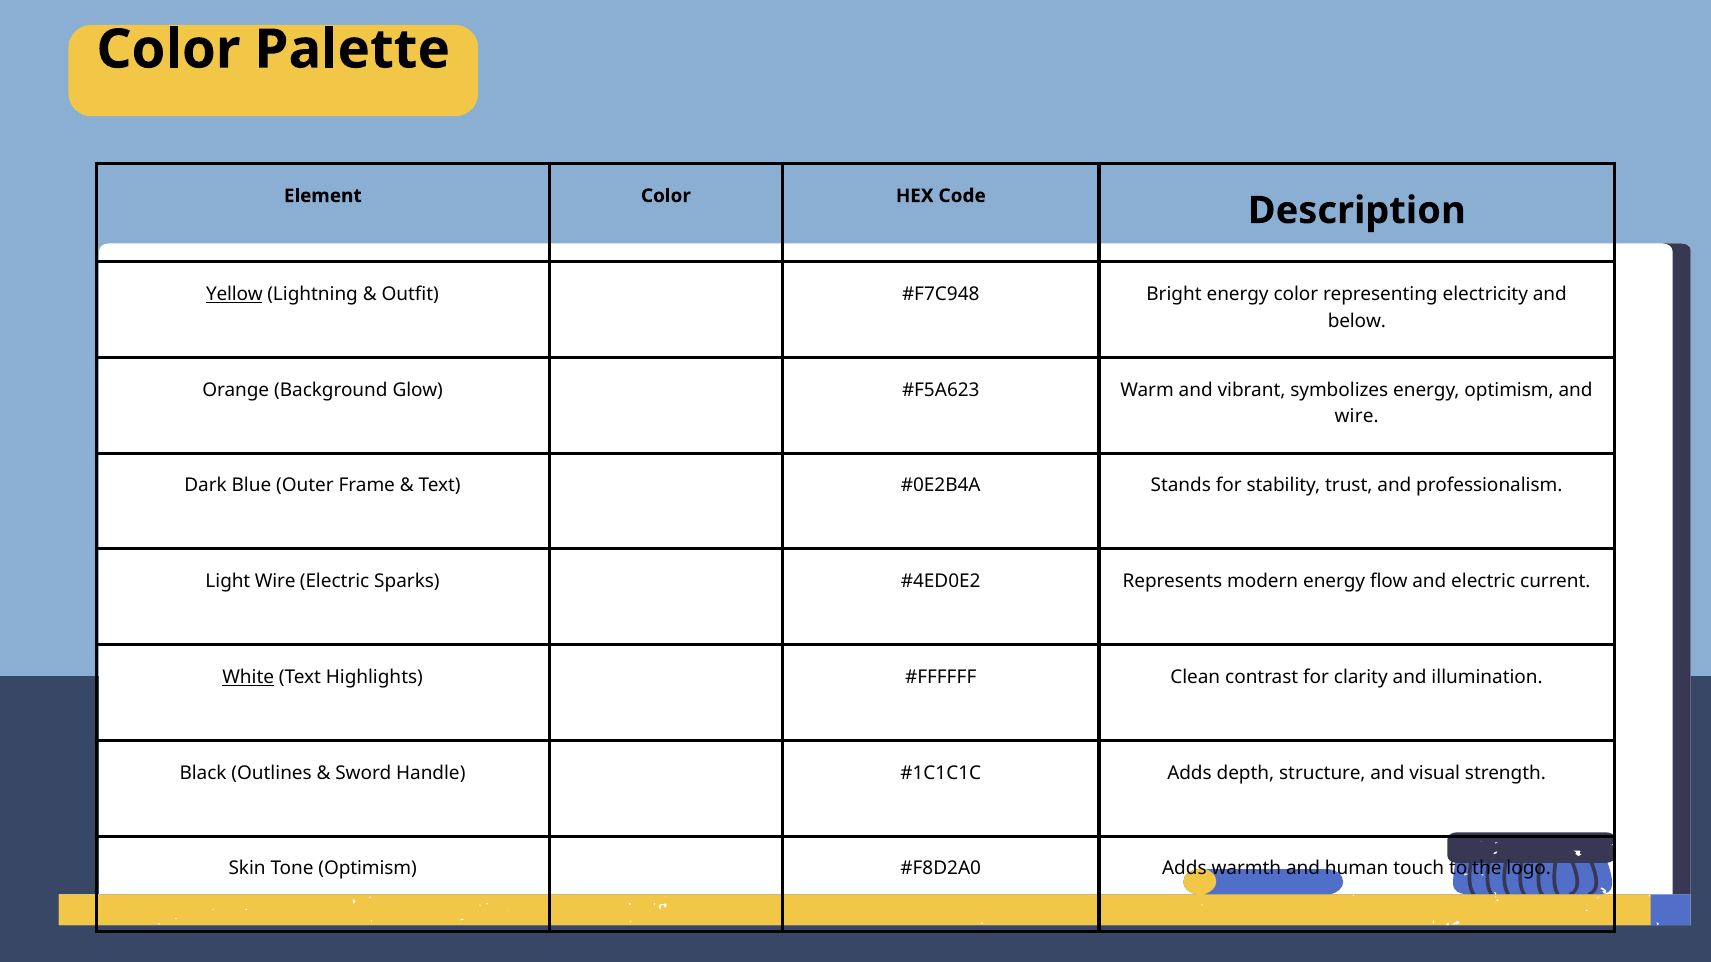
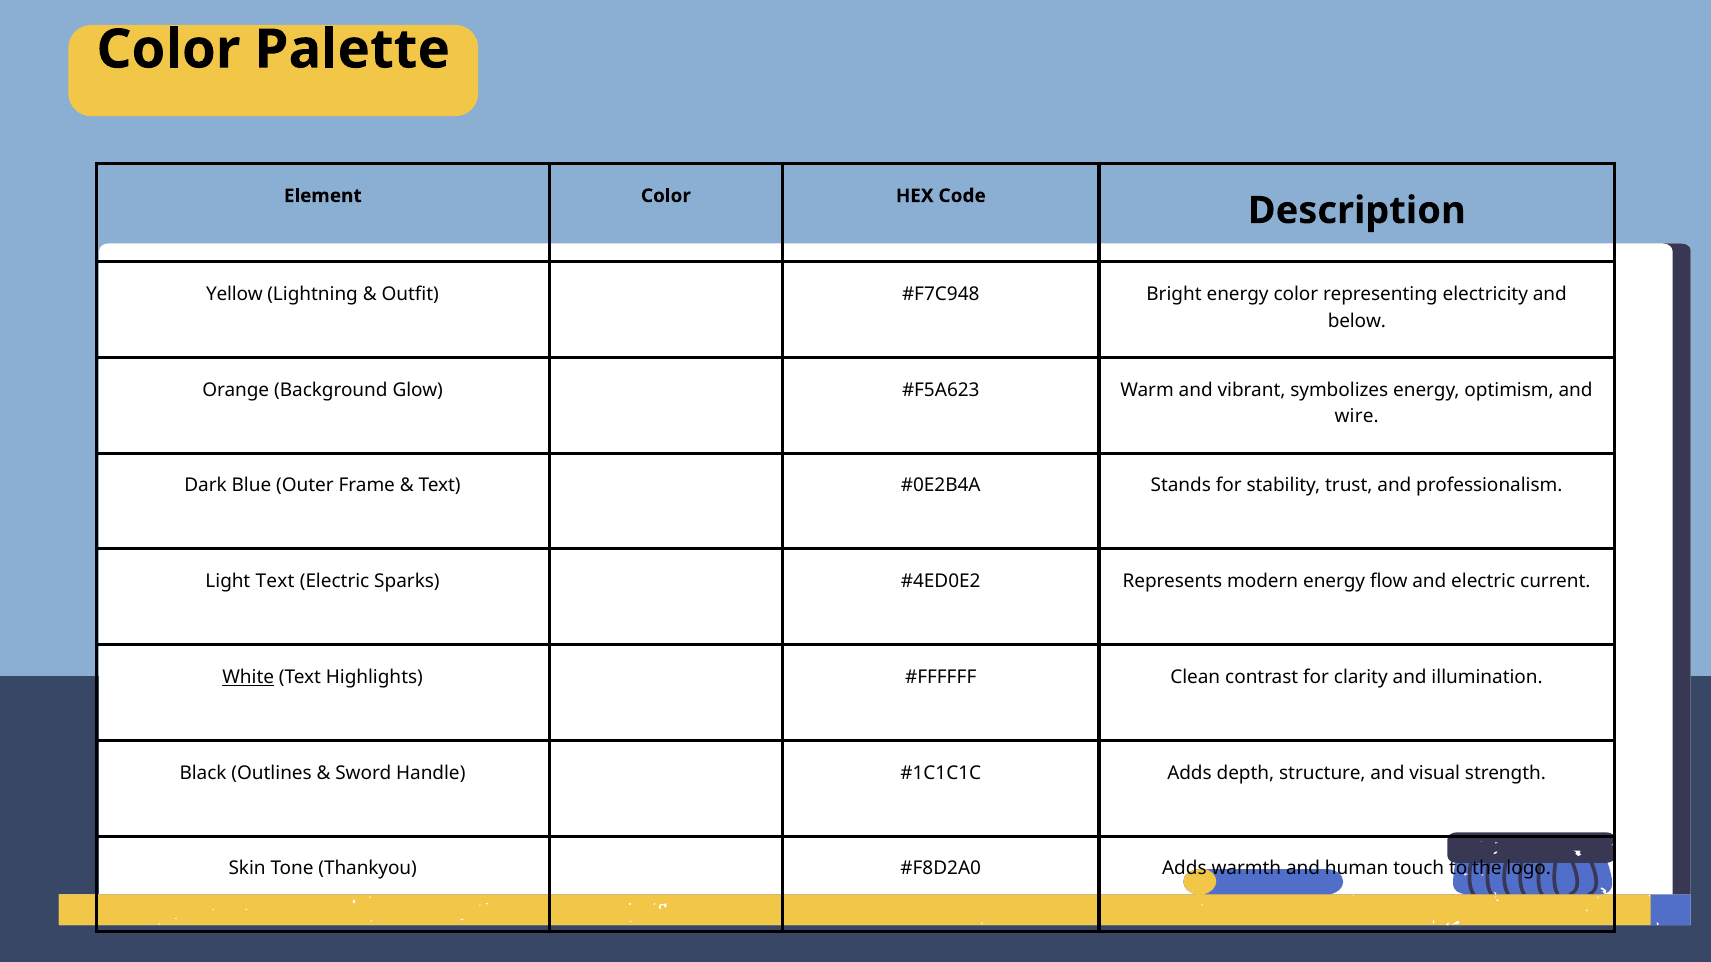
Yellow underline: present -> none
Light Wire: Wire -> Text
Tone Optimism: Optimism -> Thankyou
